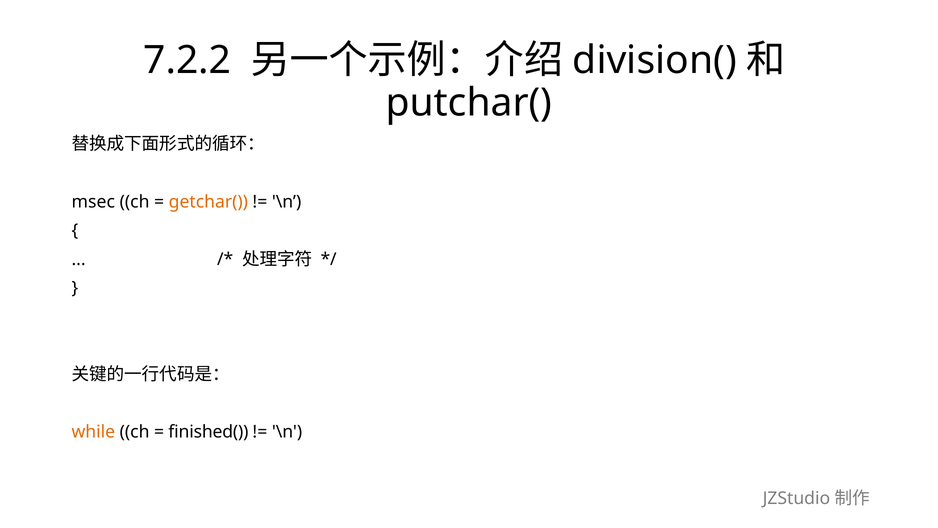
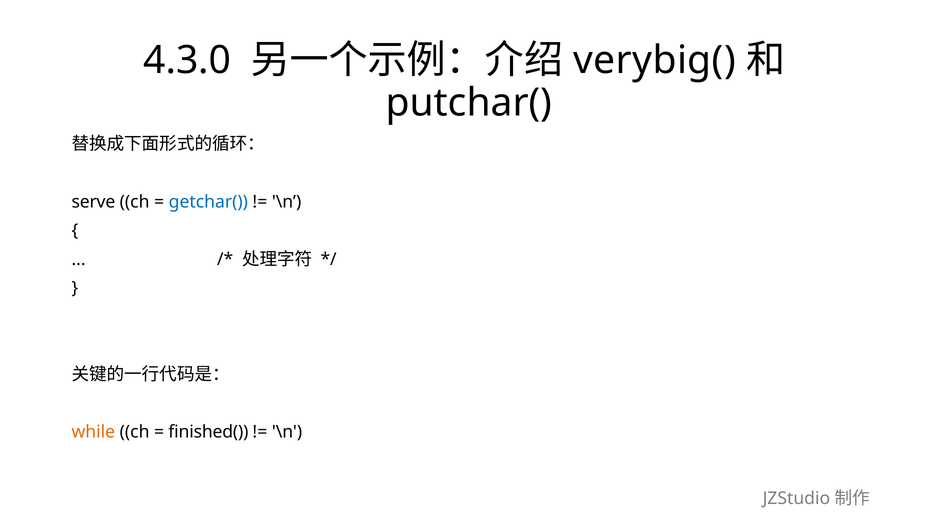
7.2.2: 7.2.2 -> 4.3.0
division(: division( -> verybig(
msec: msec -> serve
getchar( colour: orange -> blue
